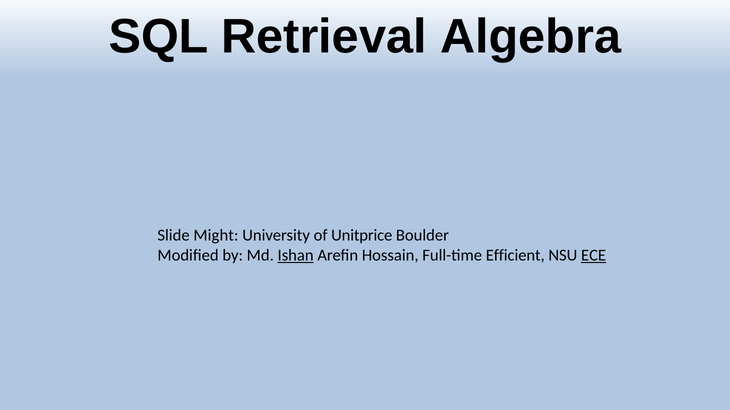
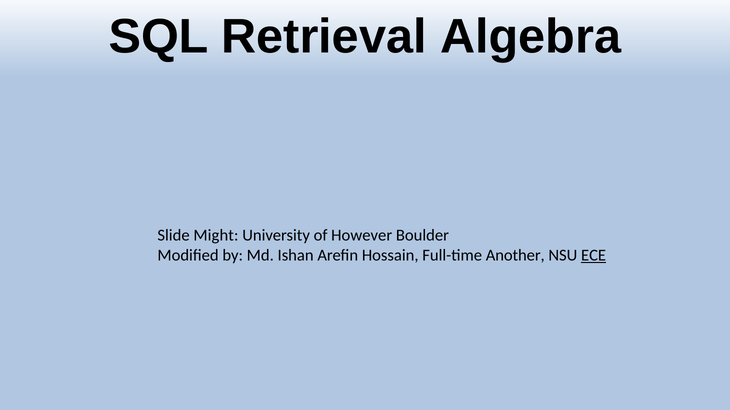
Unitprice: Unitprice -> However
Ishan underline: present -> none
Efficient: Efficient -> Another
